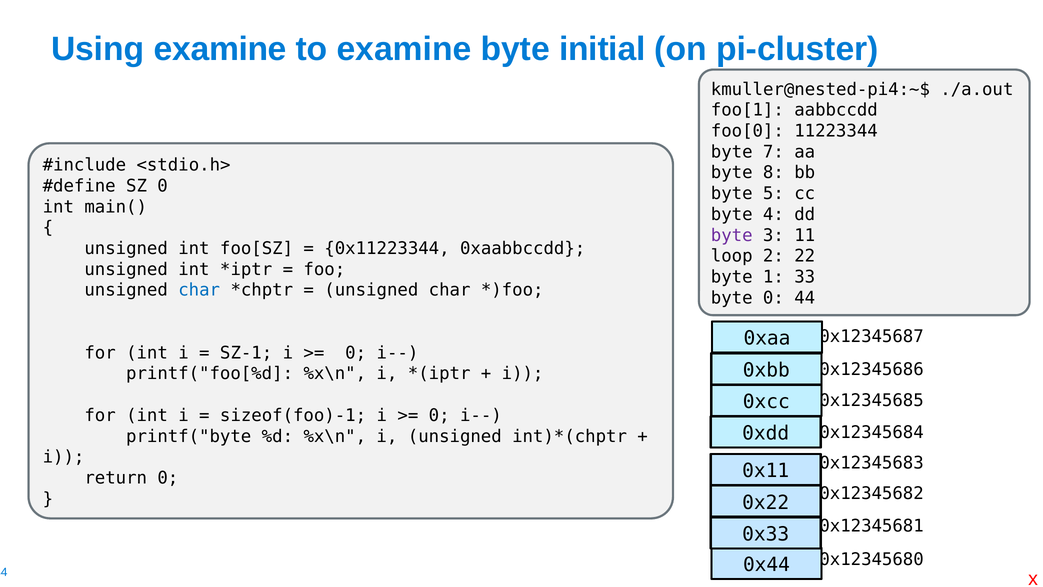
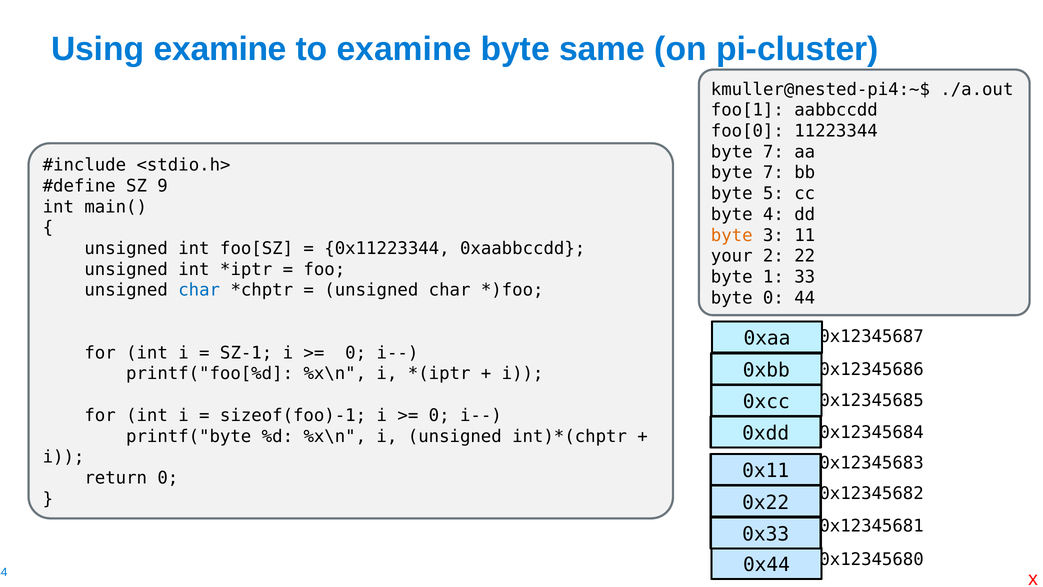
initial: initial -> same
8 at (773, 173): 8 -> 7
SZ 0: 0 -> 9
byte at (732, 235) colour: purple -> orange
loop: loop -> your
